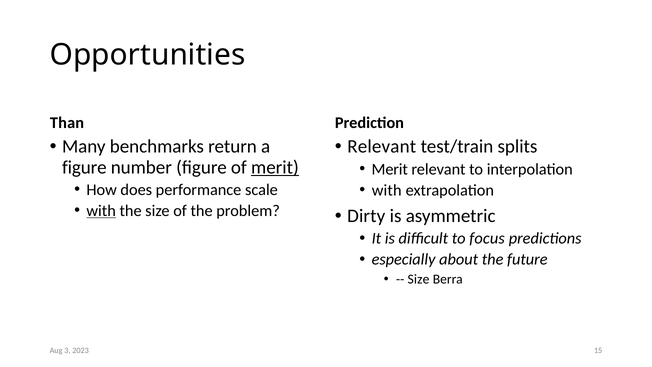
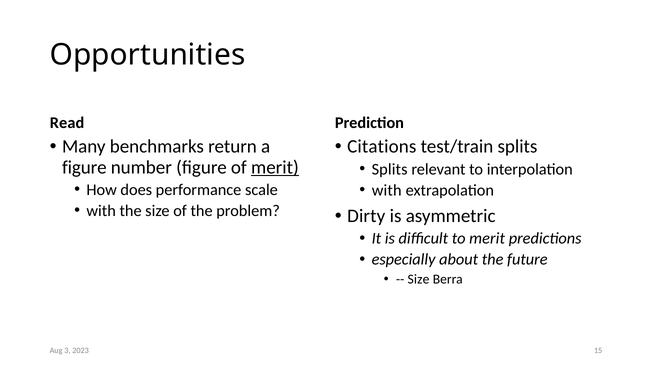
Than: Than -> Read
Relevant at (382, 147): Relevant -> Citations
Merit at (390, 169): Merit -> Splits
with at (101, 211) underline: present -> none
to focus: focus -> merit
